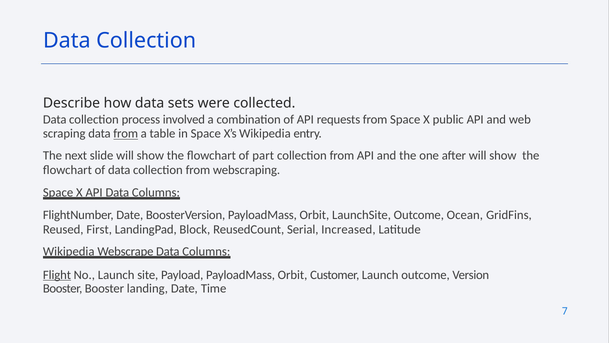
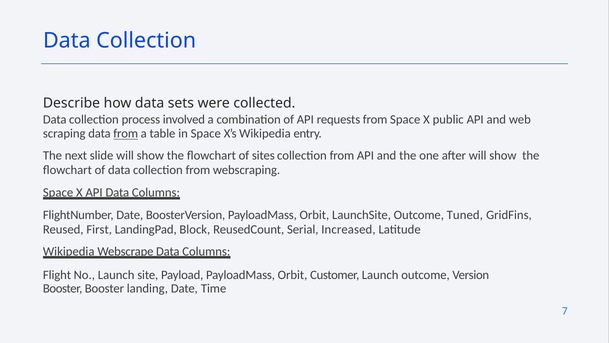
part: part -> sites
Ocean: Ocean -> Tuned
Flight underline: present -> none
